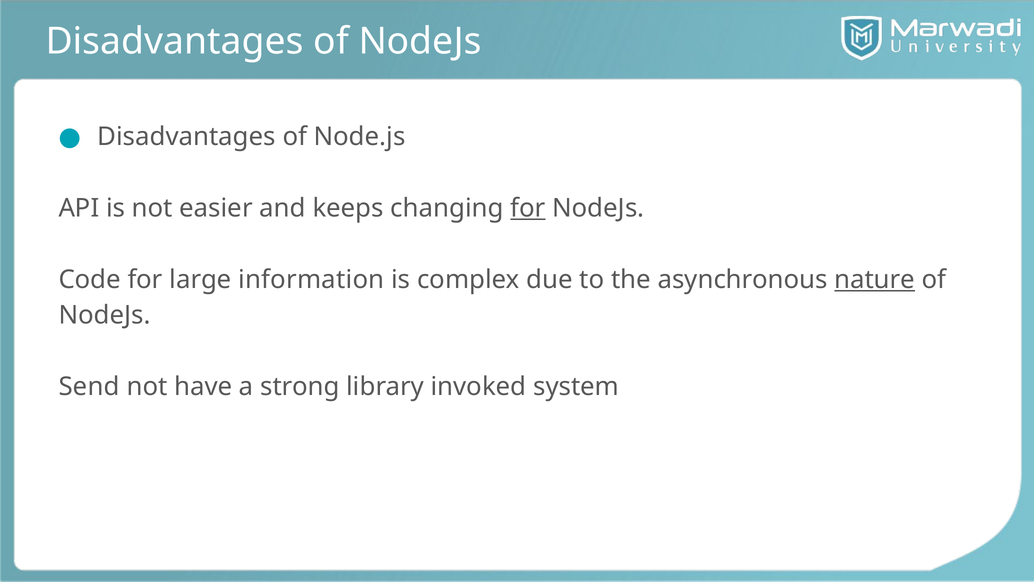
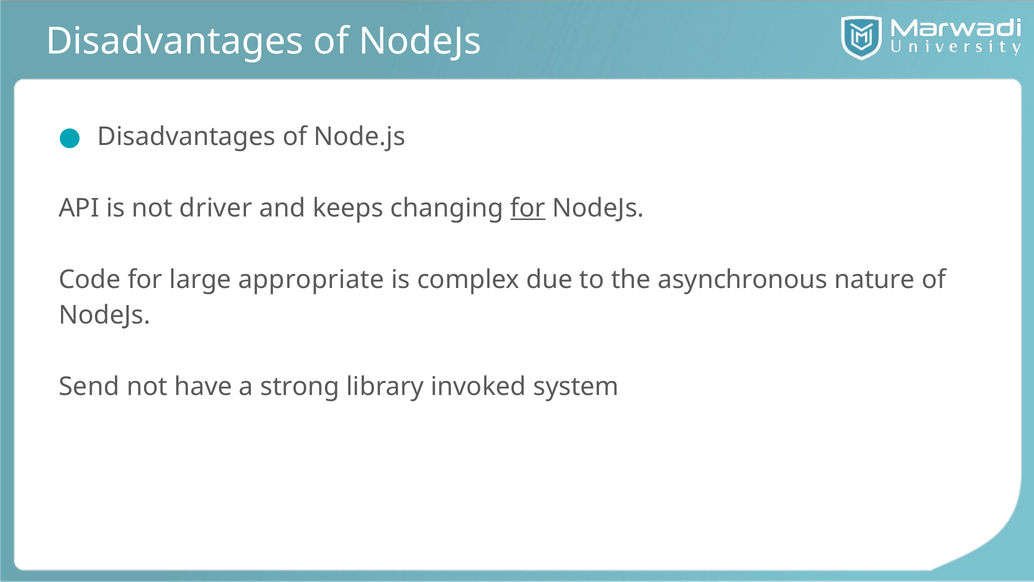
easier: easier -> driver
information: information -> appropriate
nature underline: present -> none
